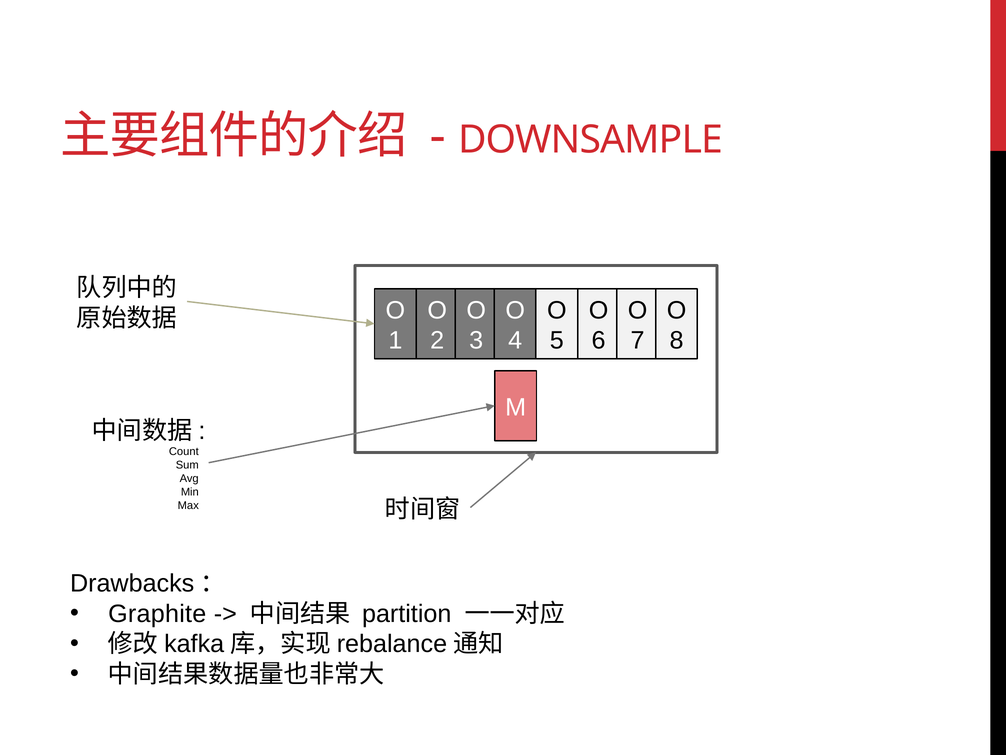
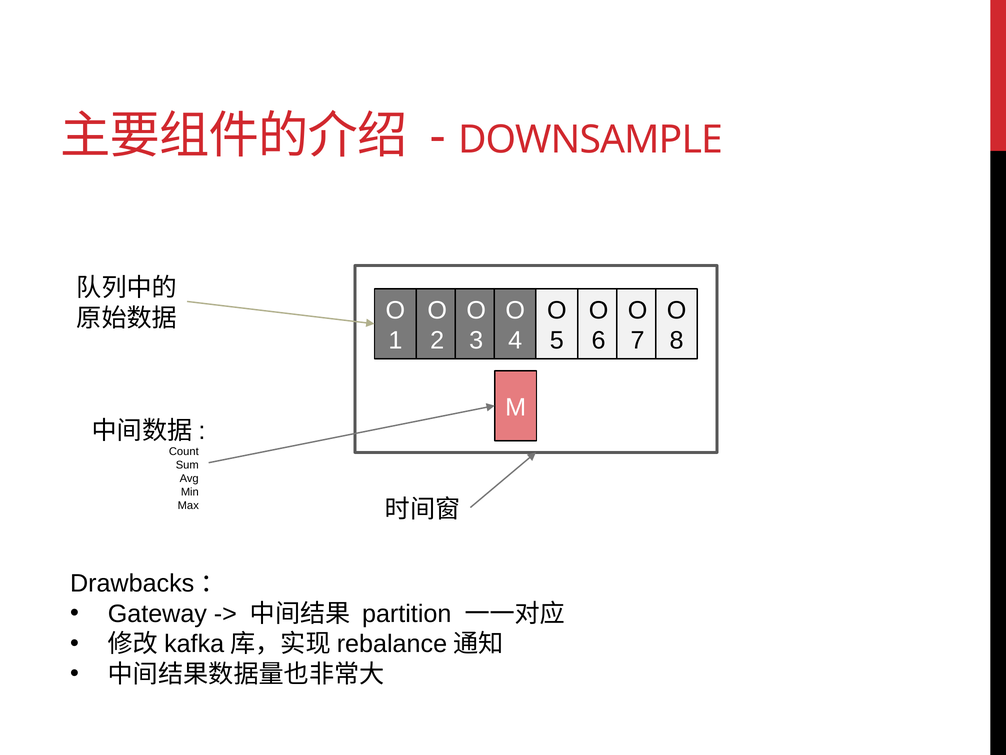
Graphite: Graphite -> Gateway
